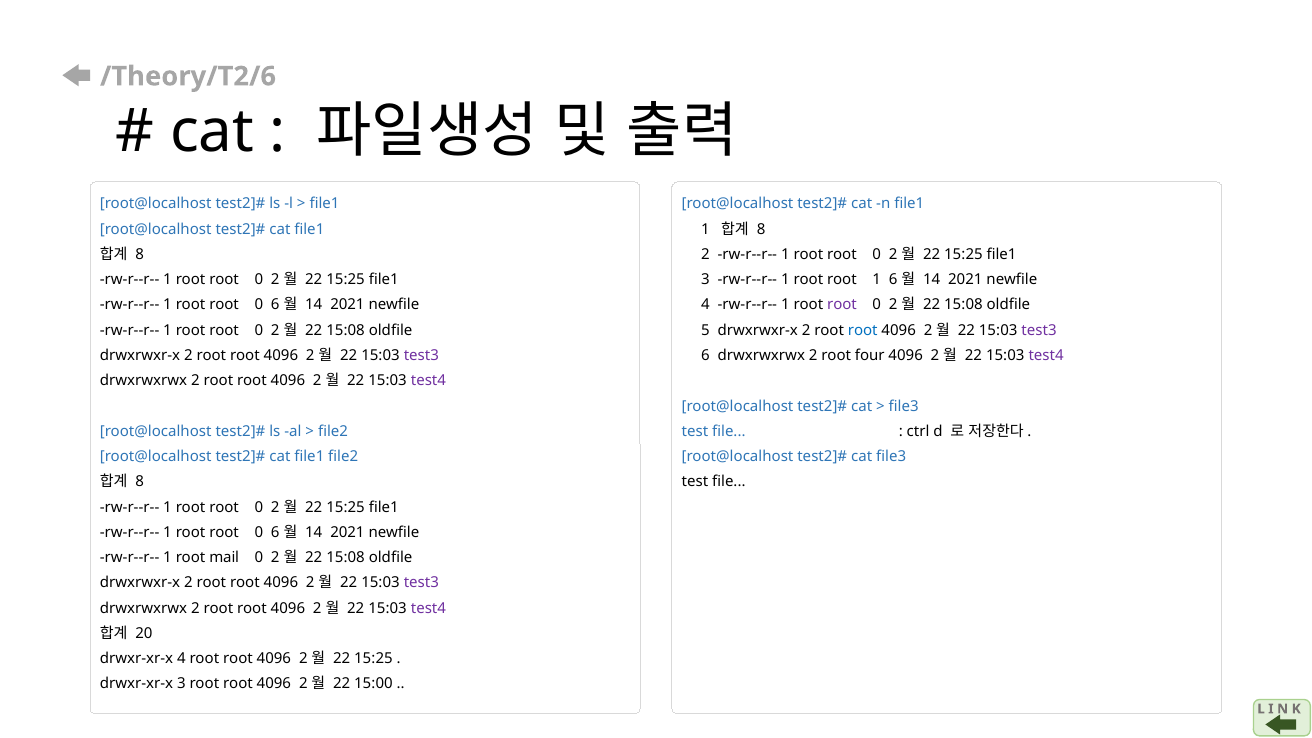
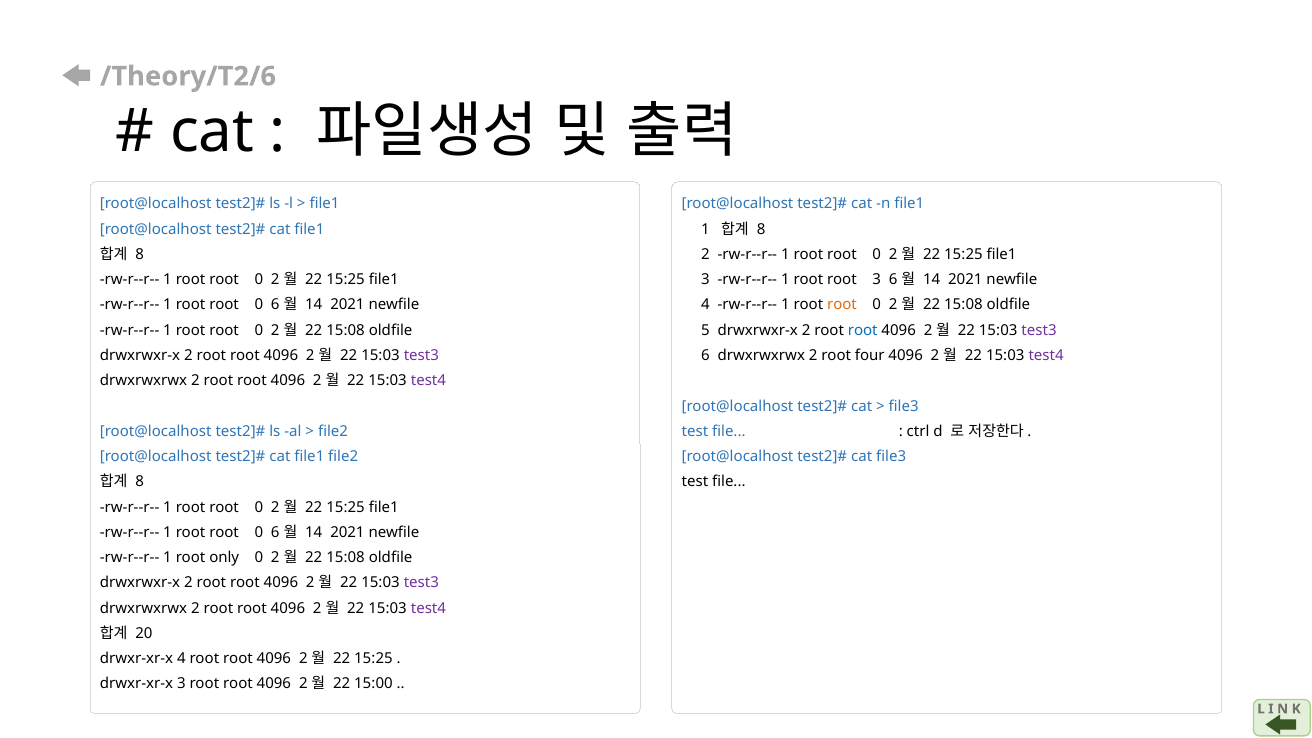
root 1: 1 -> 3
root at (842, 305) colour: purple -> orange
mail: mail -> only
